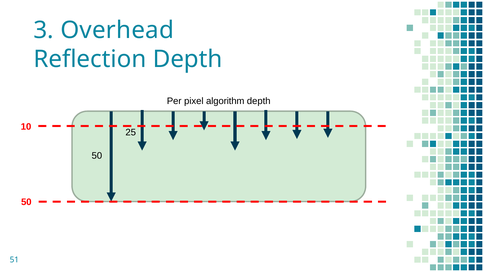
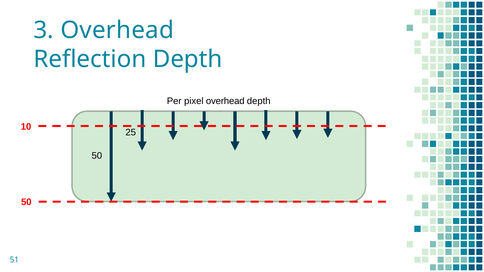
pixel algorithm: algorithm -> overhead
